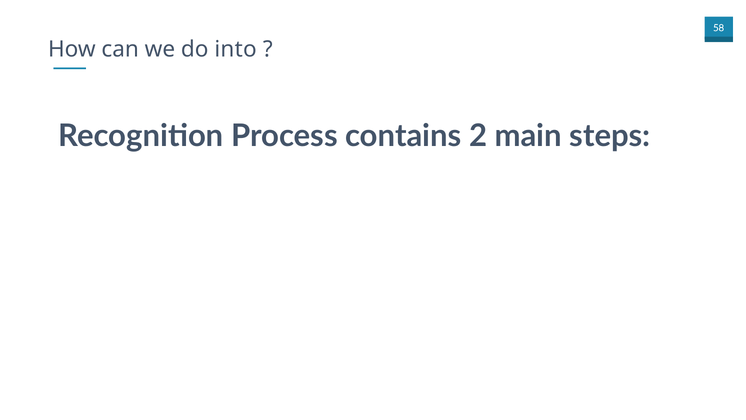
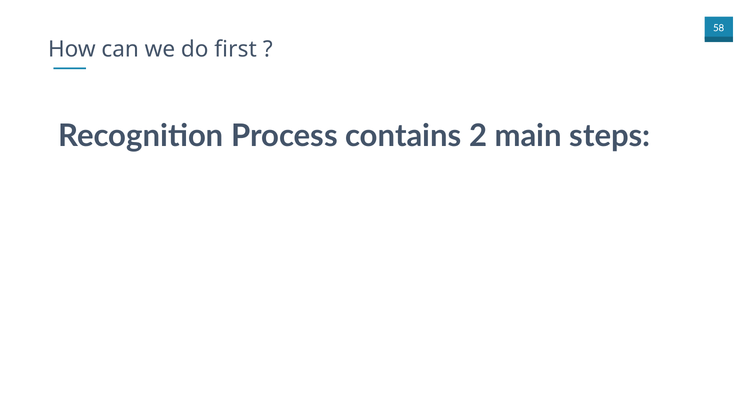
into: into -> first
